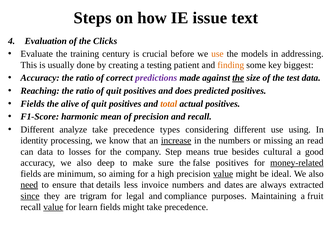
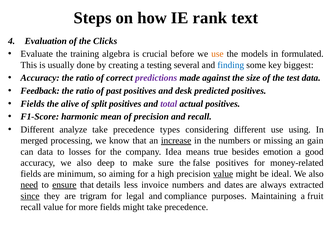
issue: issue -> rank
century: century -> algebra
addressing: addressing -> formulated
patient: patient -> several
finding colour: orange -> blue
the at (238, 78) underline: present -> none
Reaching: Reaching -> Feedback
ratio of quit: quit -> past
does: does -> desk
quit at (99, 104): quit -> split
total colour: orange -> purple
identity: identity -> merged
read: read -> gain
Step: Step -> Idea
cultural: cultural -> emotion
money-related underline: present -> none
ensure underline: none -> present
value at (53, 207) underline: present -> none
learn: learn -> more
